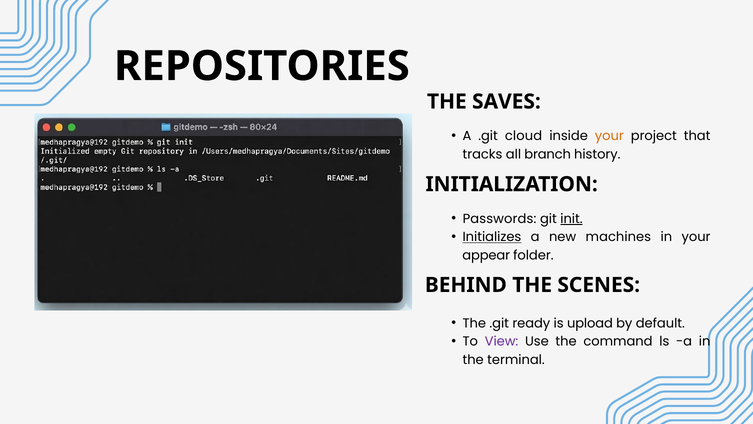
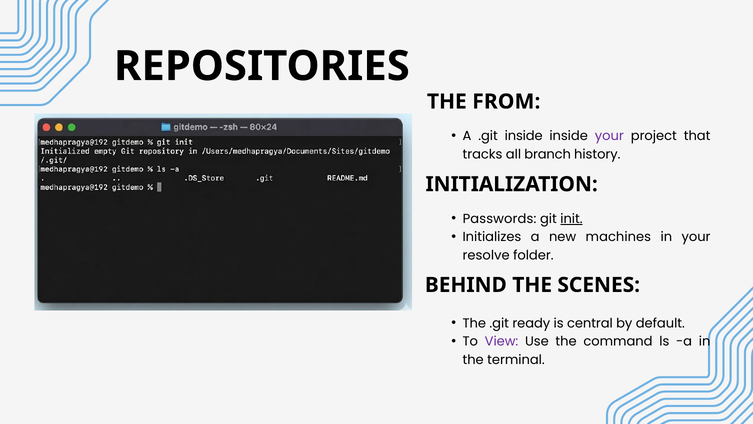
SAVES: SAVES -> FROM
.git cloud: cloud -> inside
your at (609, 136) colour: orange -> purple
Initializes underline: present -> none
appear: appear -> resolve
upload: upload -> central
